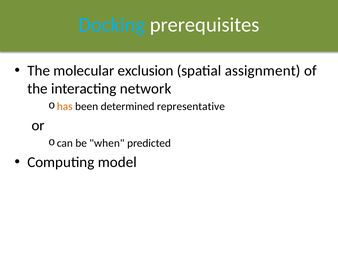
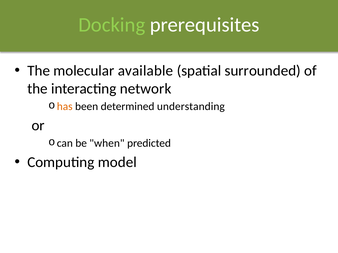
Docking colour: light blue -> light green
exclusion: exclusion -> available
assignment: assignment -> surrounded
representative: representative -> understanding
